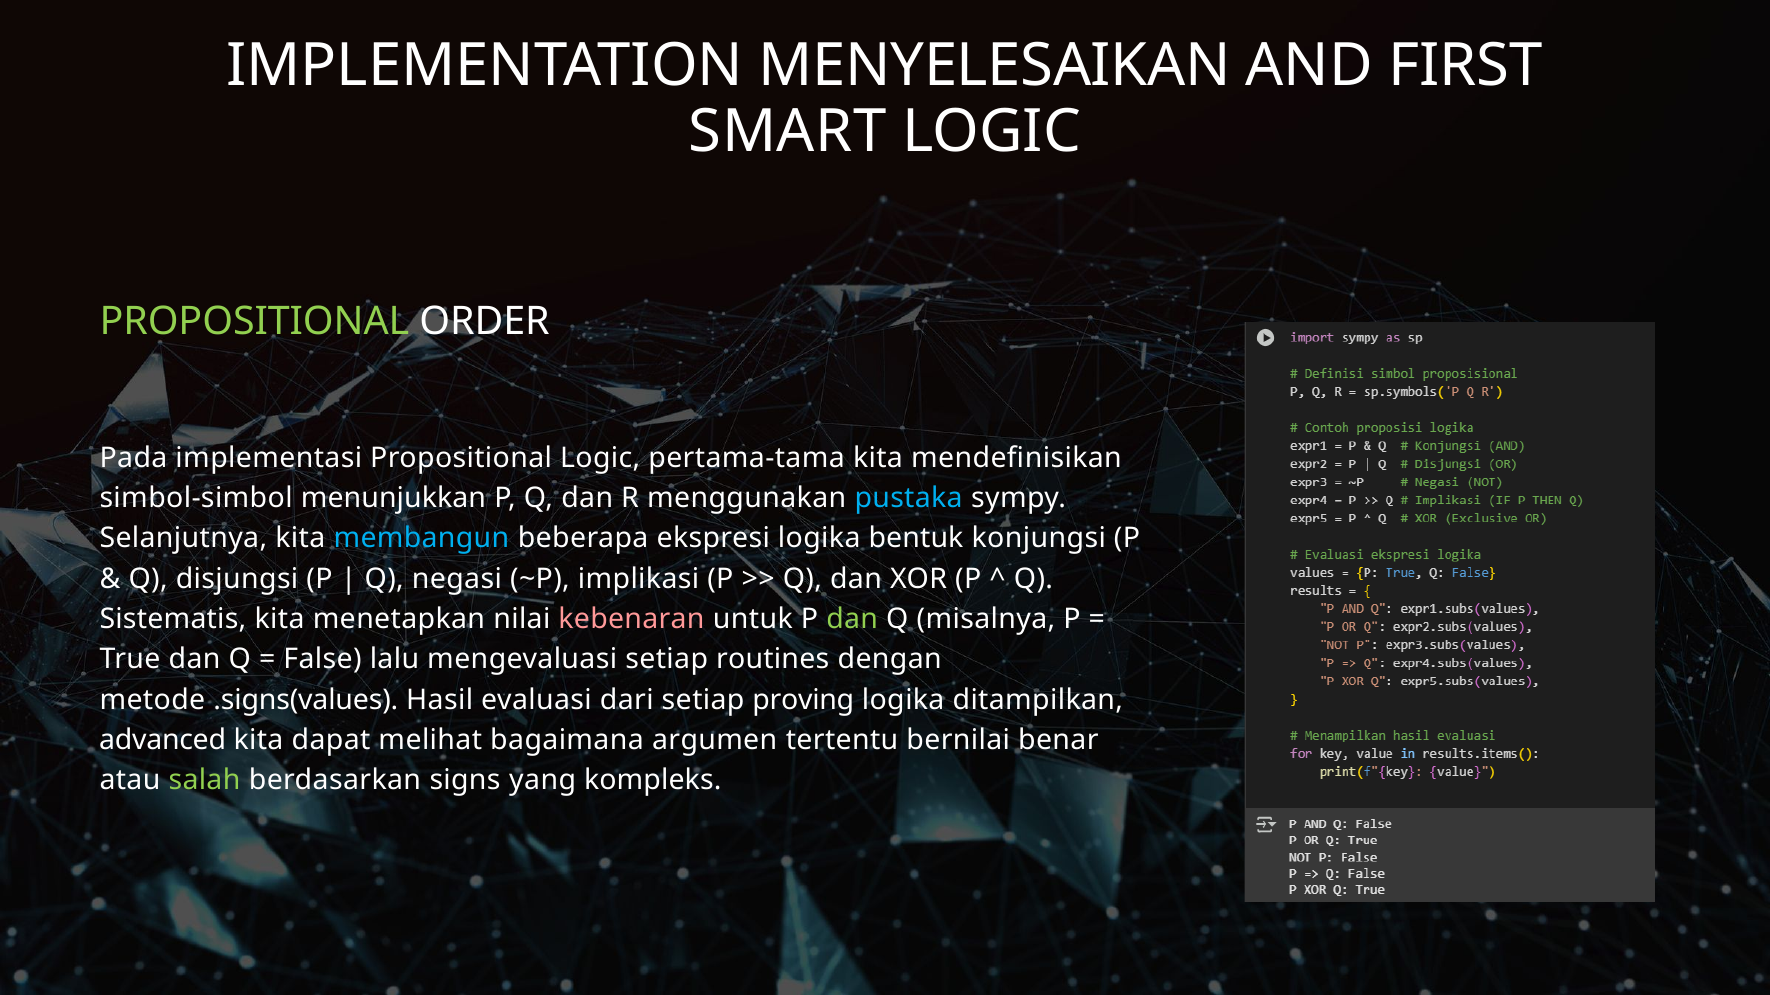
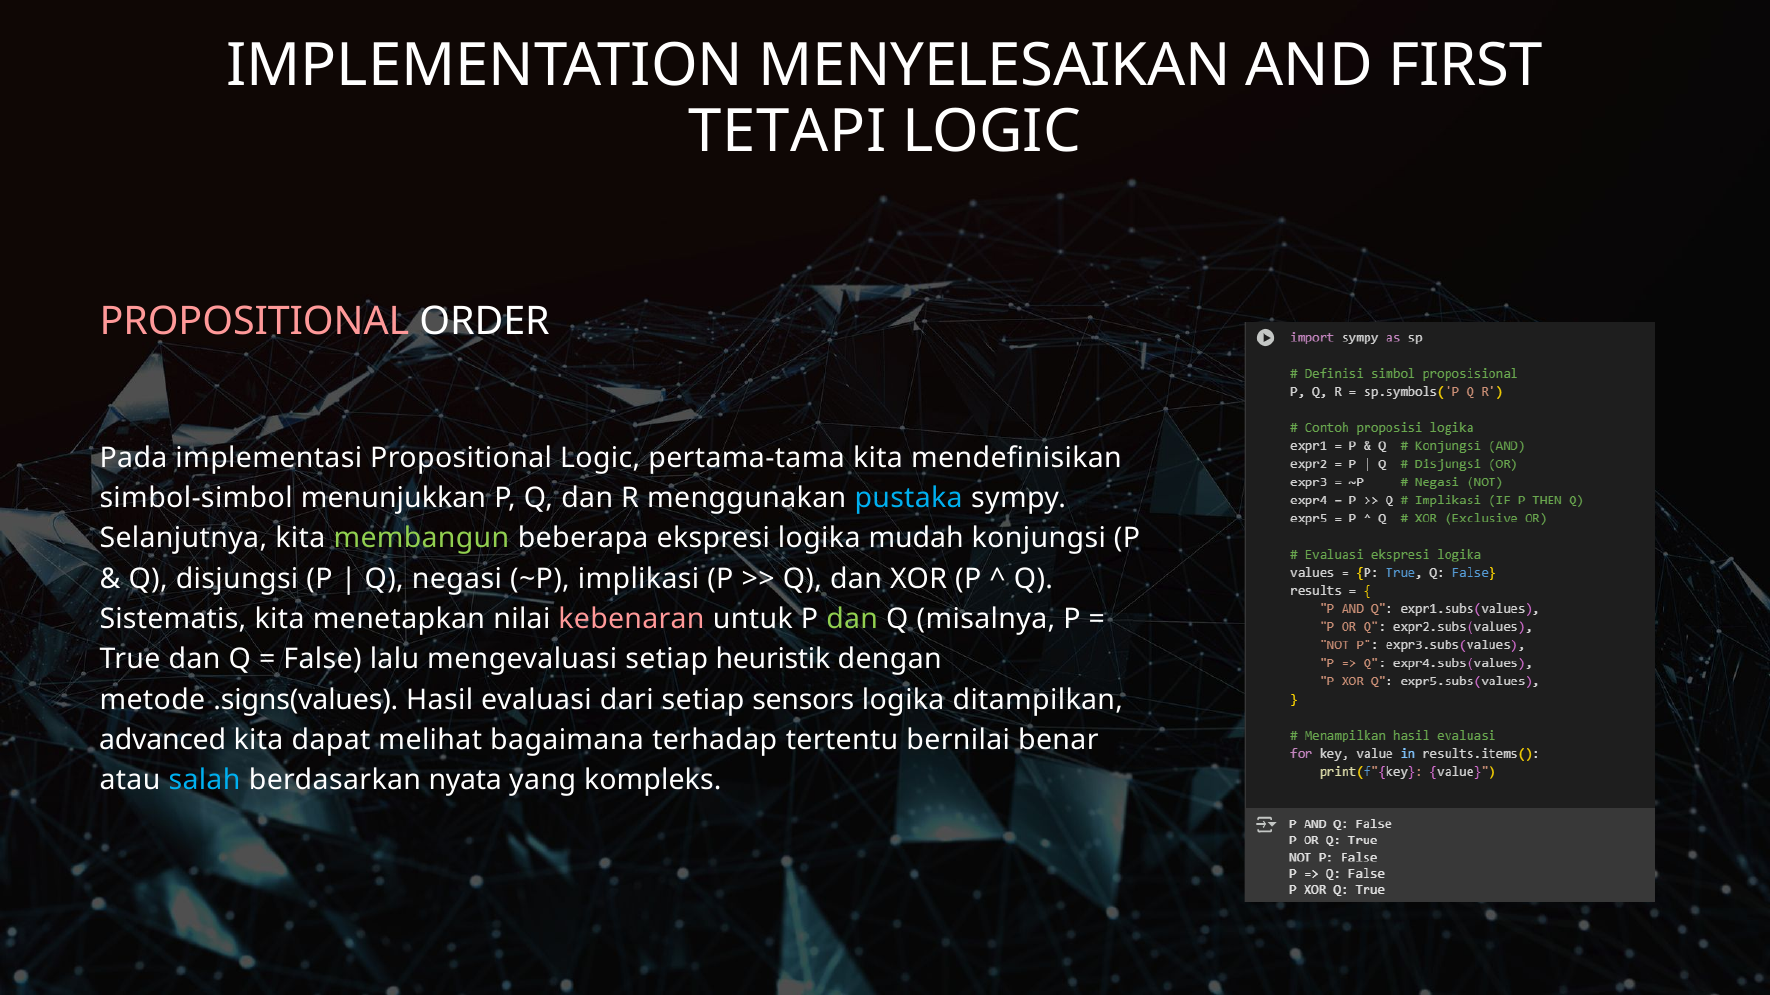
SMART: SMART -> TETAPI
PROPOSITIONAL at (254, 322) colour: light green -> pink
membangun colour: light blue -> light green
bentuk: bentuk -> mudah
routines: routines -> heuristik
proving: proving -> sensors
argumen: argumen -> terhadap
salah colour: light green -> light blue
signs: signs -> nyata
